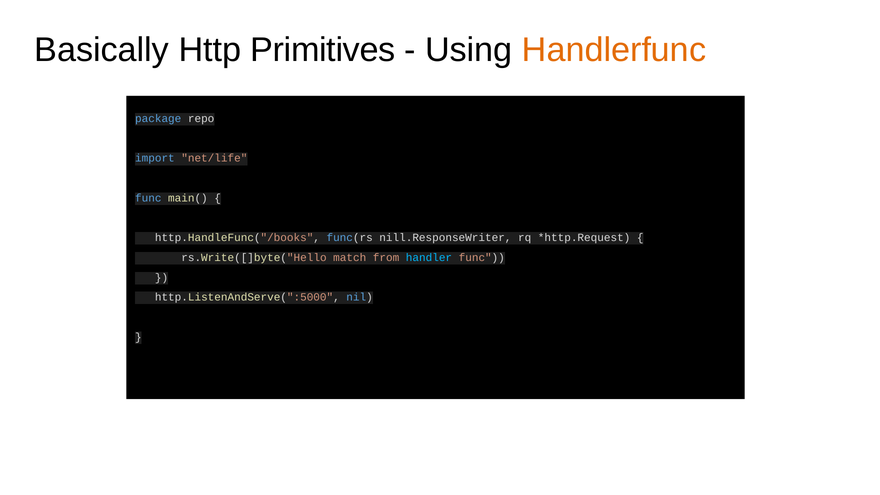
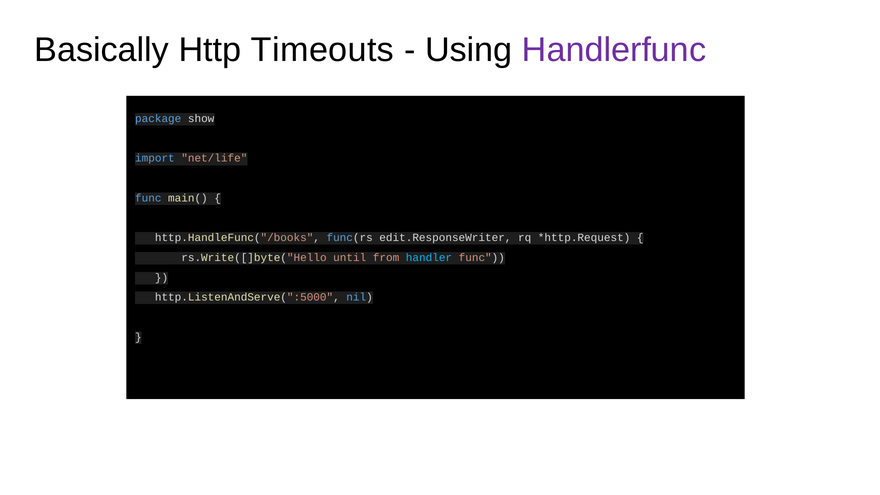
Primitives: Primitives -> Timeouts
Handlerfunc colour: orange -> purple
repo: repo -> show
nill.ResponseWriter: nill.ResponseWriter -> edit.ResponseWriter
match: match -> until
